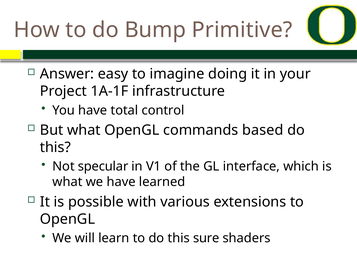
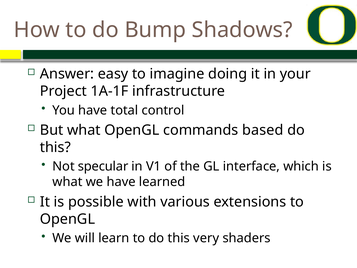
Primitive: Primitive -> Shadows
sure: sure -> very
